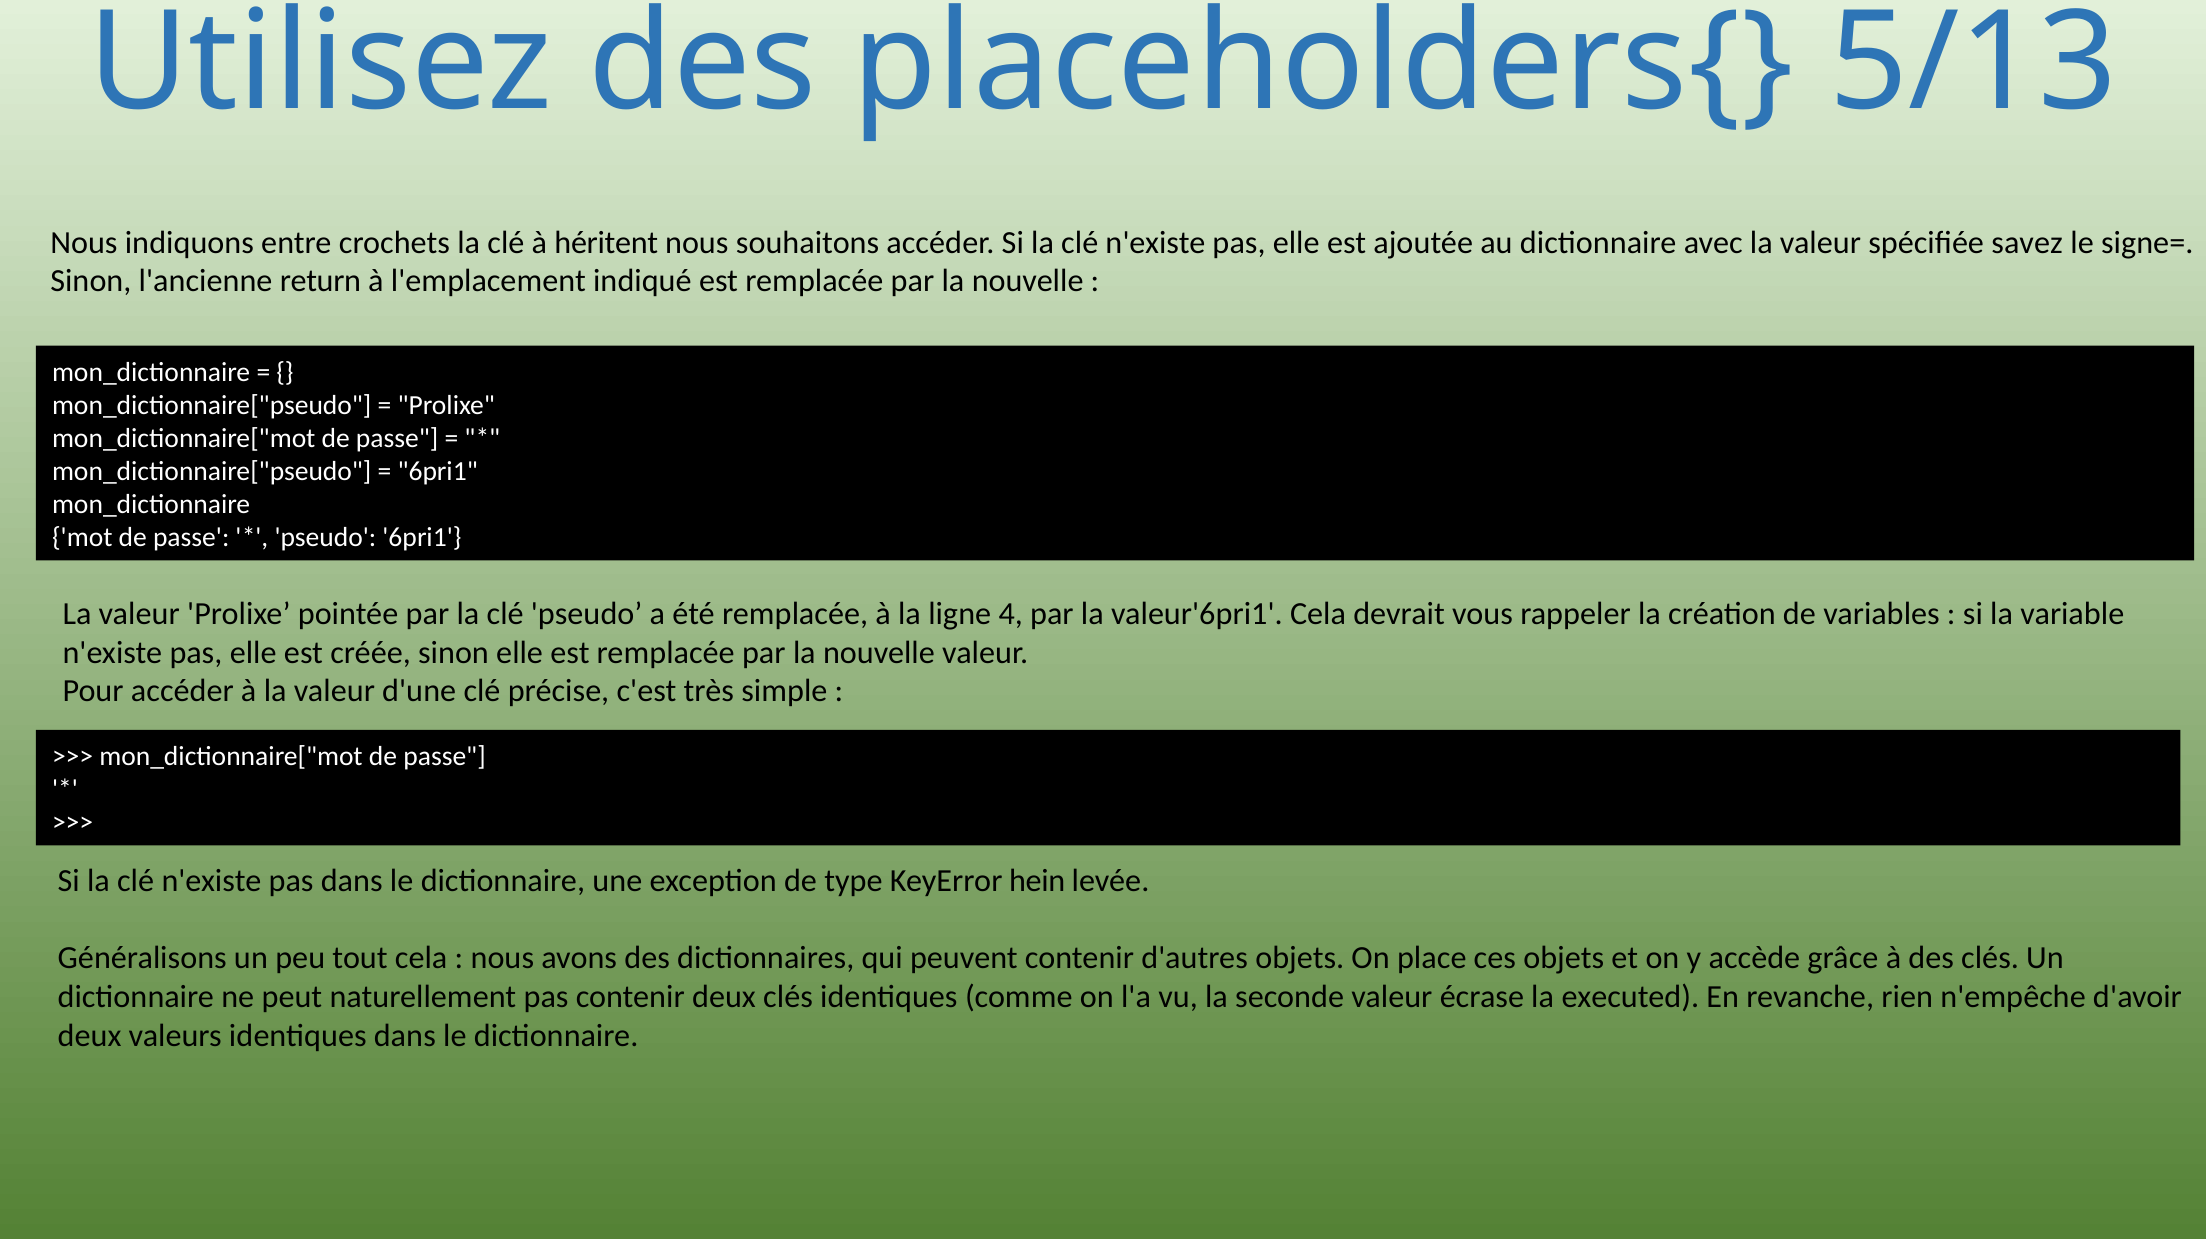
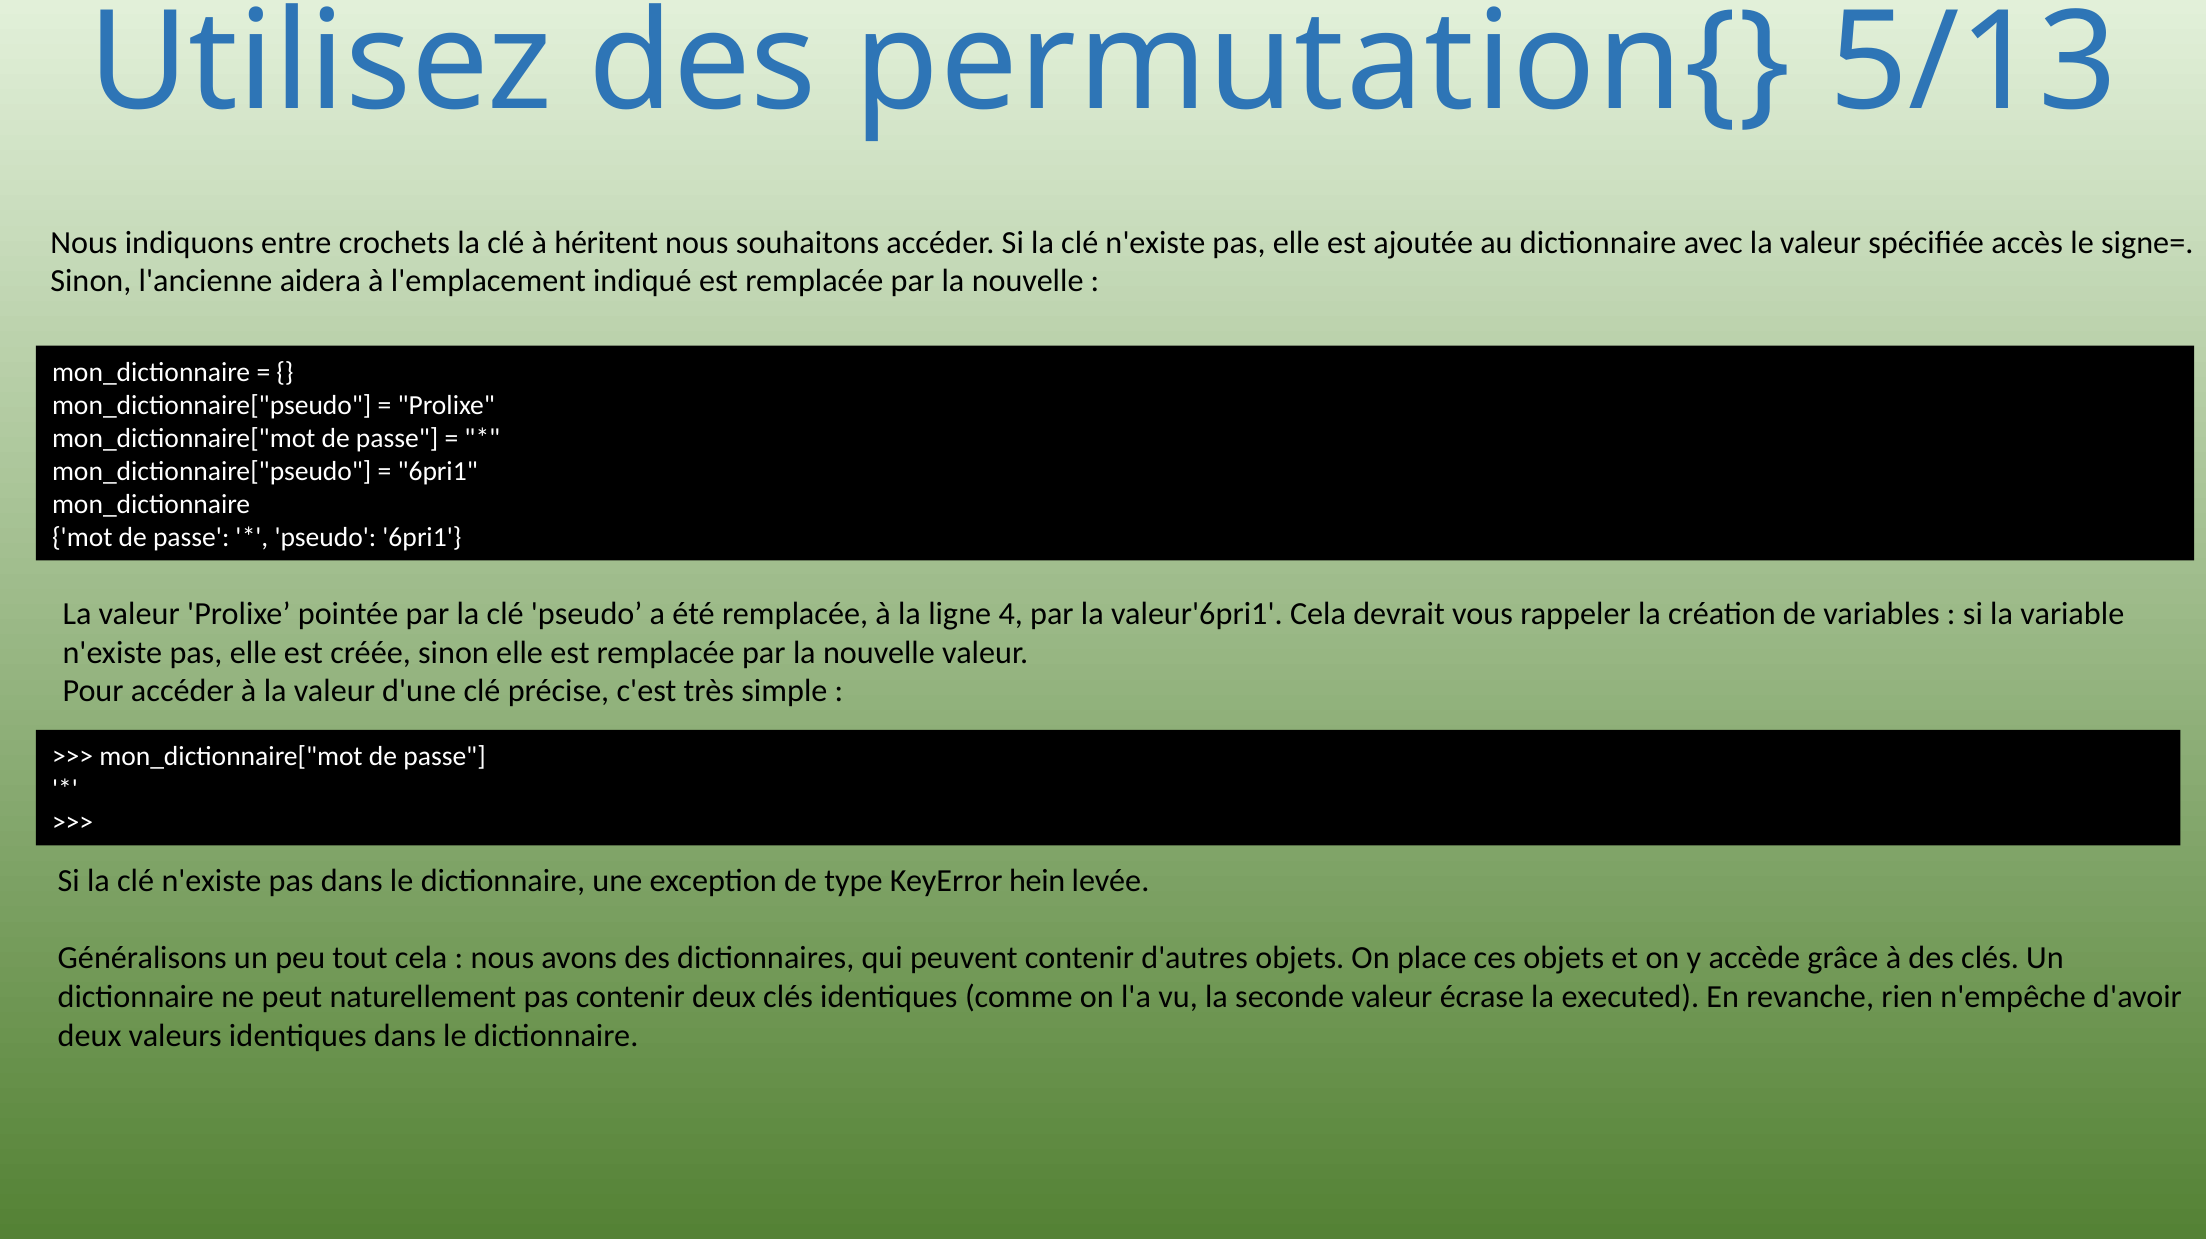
placeholders{: placeholders{ -> permutation{
savez: savez -> accès
return: return -> aidera
